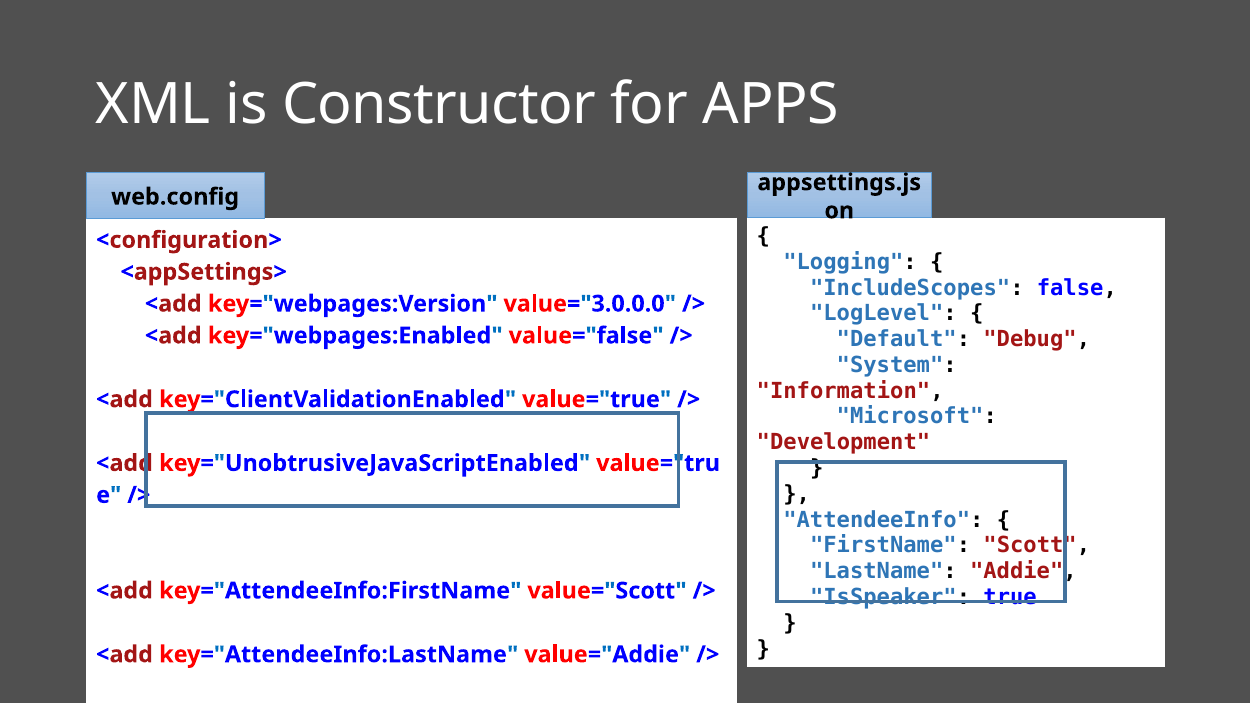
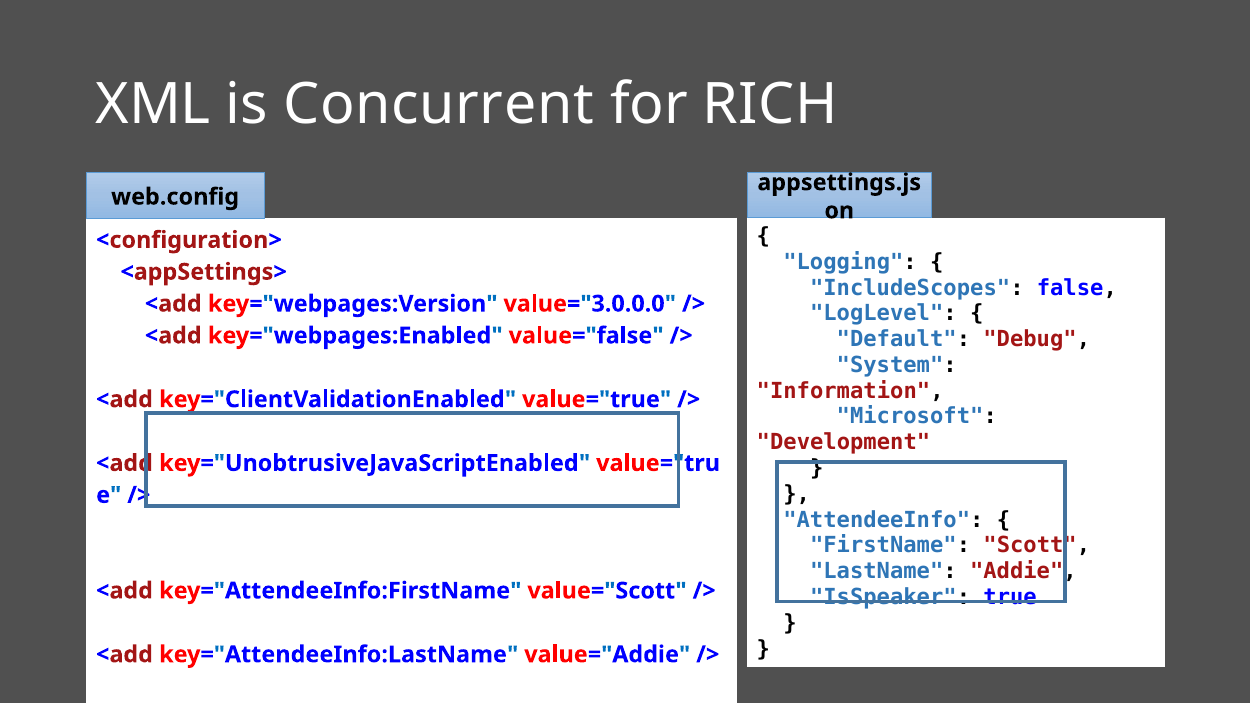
Constructor: Constructor -> Concurrent
APPS: APPS -> RICH
